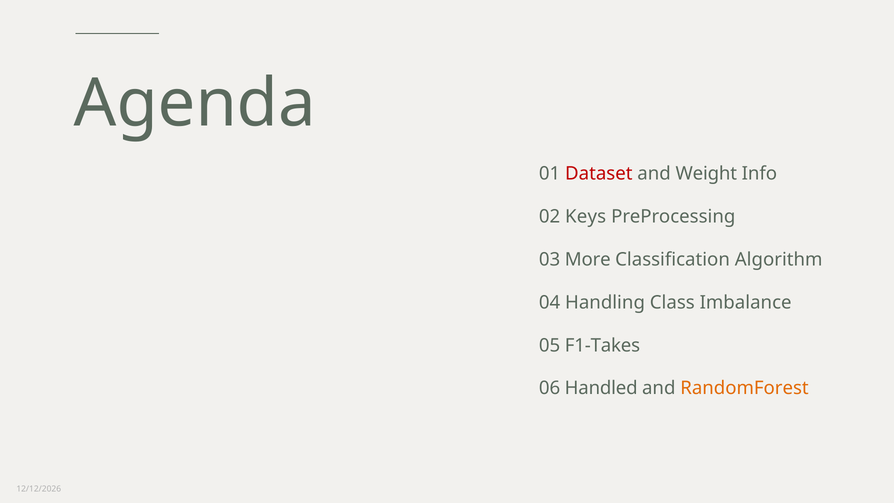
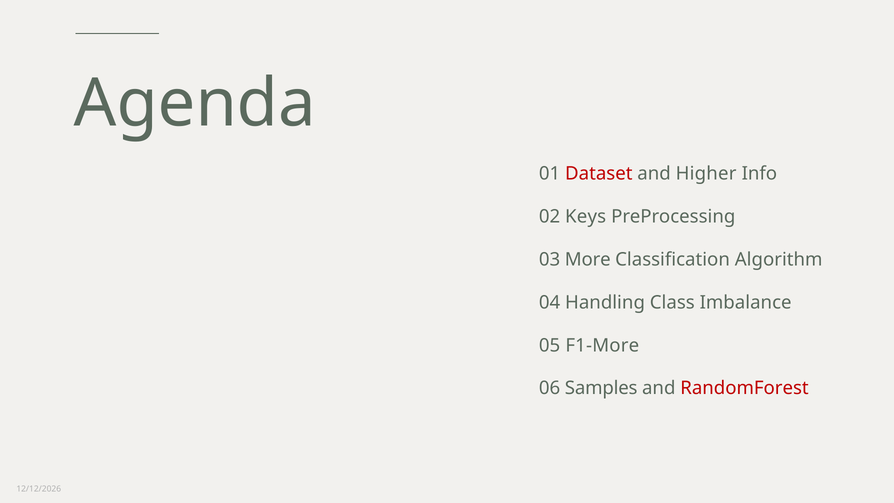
Weight: Weight -> Higher
F1-Takes: F1-Takes -> F1-More
Handled: Handled -> Samples
RandomForest colour: orange -> red
